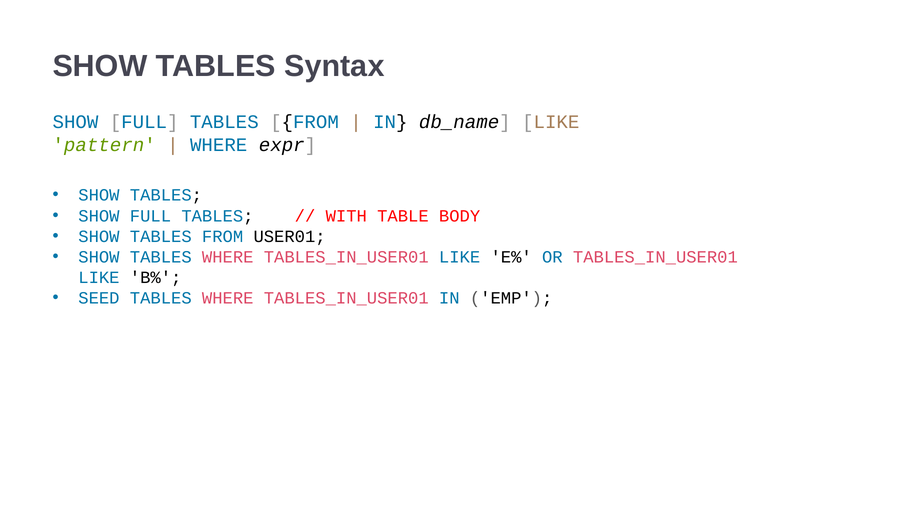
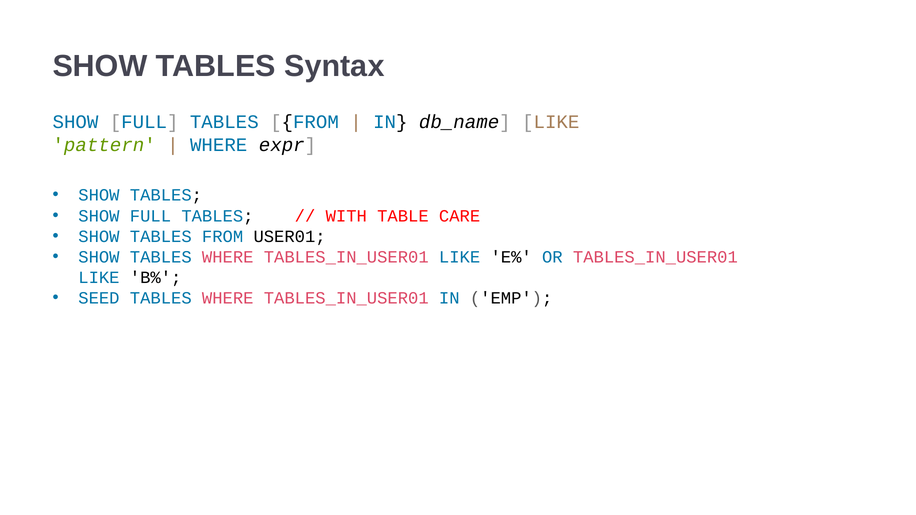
BODY: BODY -> CARE
